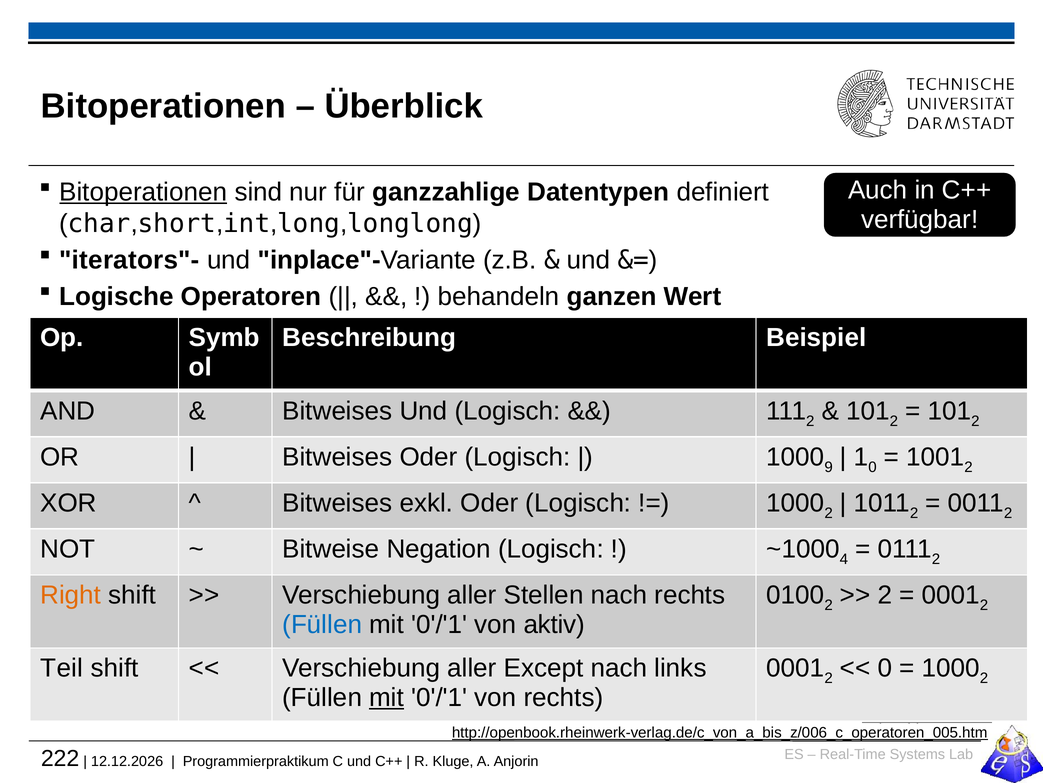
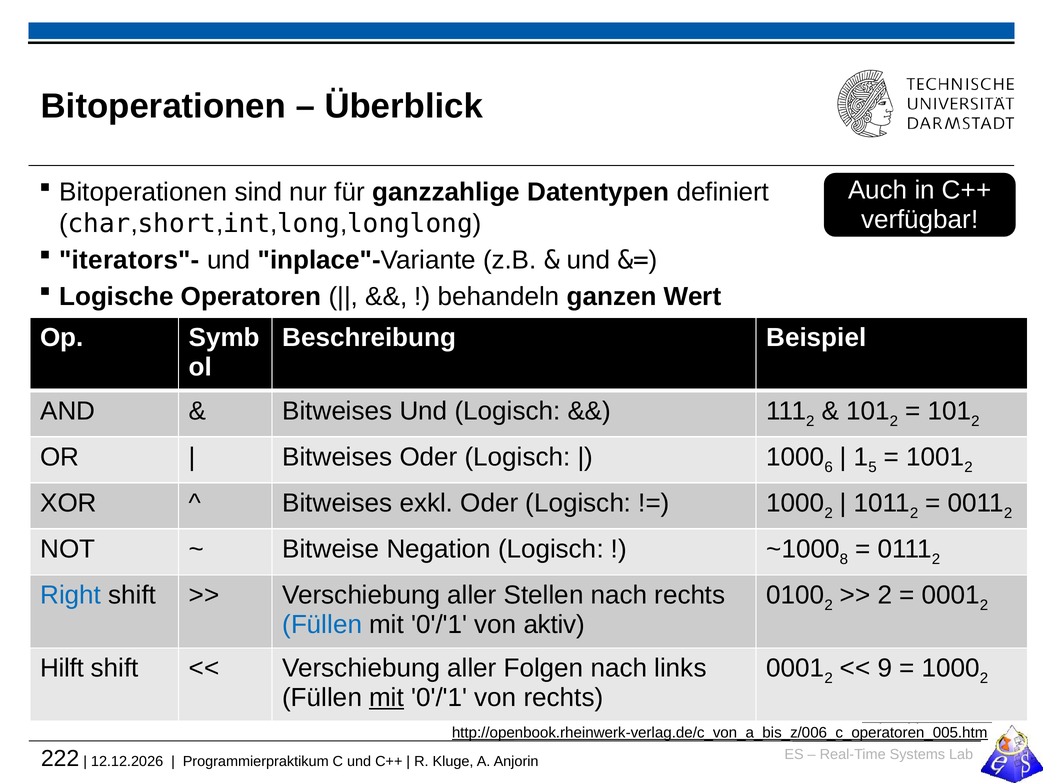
Bitoperationen at (143, 192) underline: present -> none
9: 9 -> 6
0 at (873, 467): 0 -> 5
4: 4 -> 8
Right colour: orange -> blue
Teil: Teil -> Hilft
Except: Except -> Folgen
0 at (885, 668): 0 -> 9
